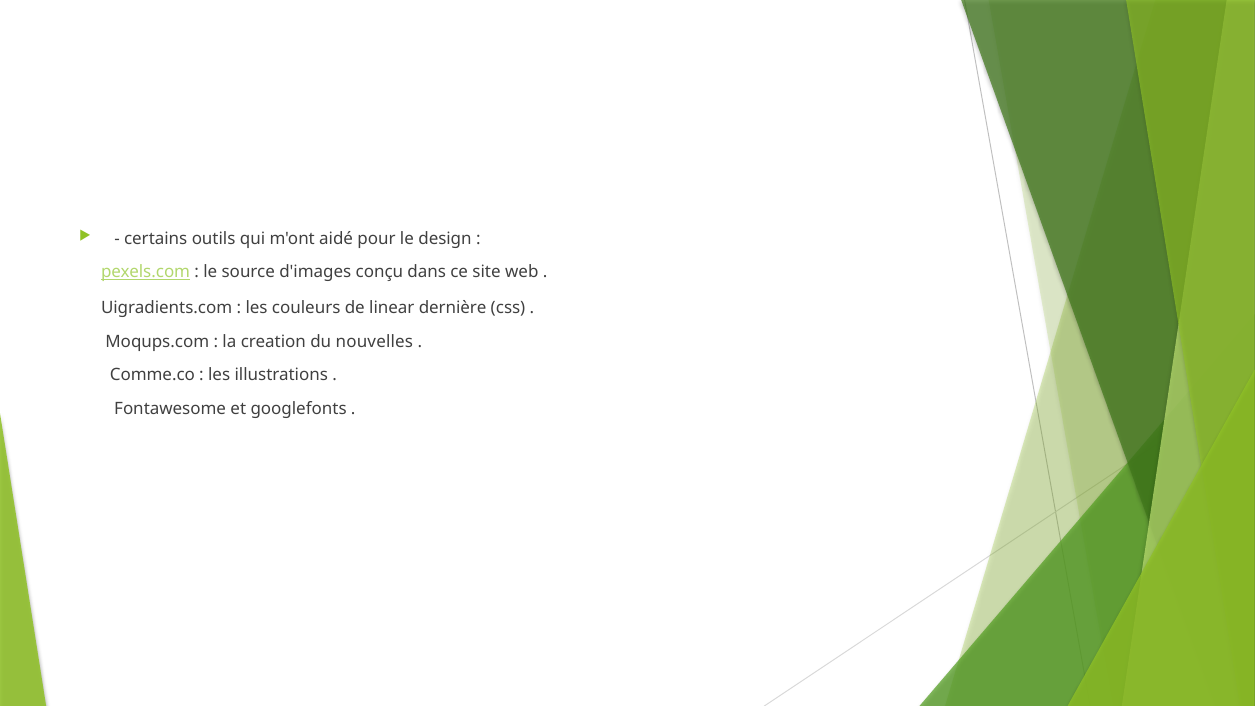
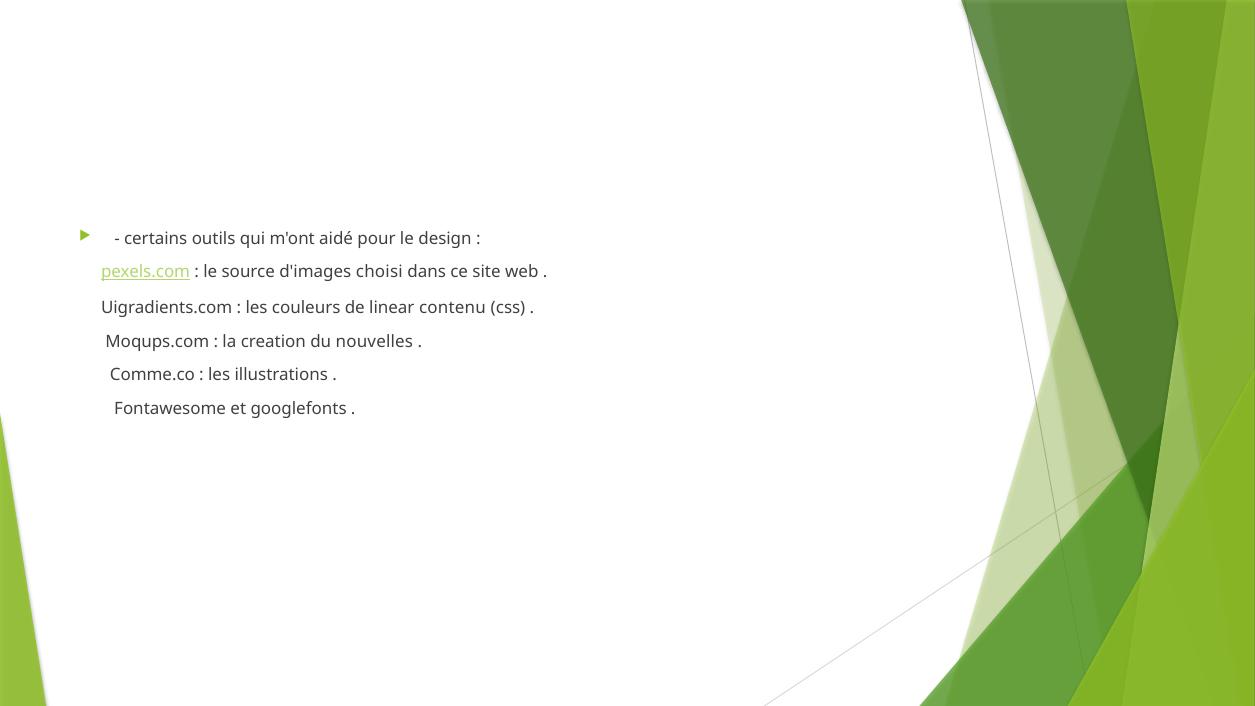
conçu: conçu -> choisi
dernière: dernière -> contenu
